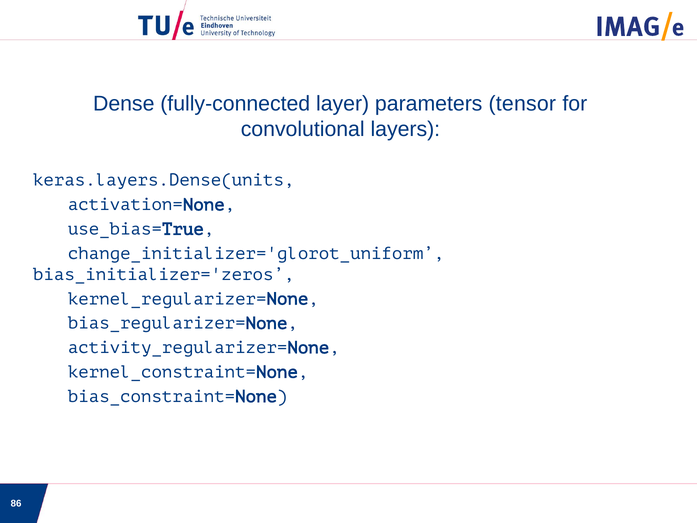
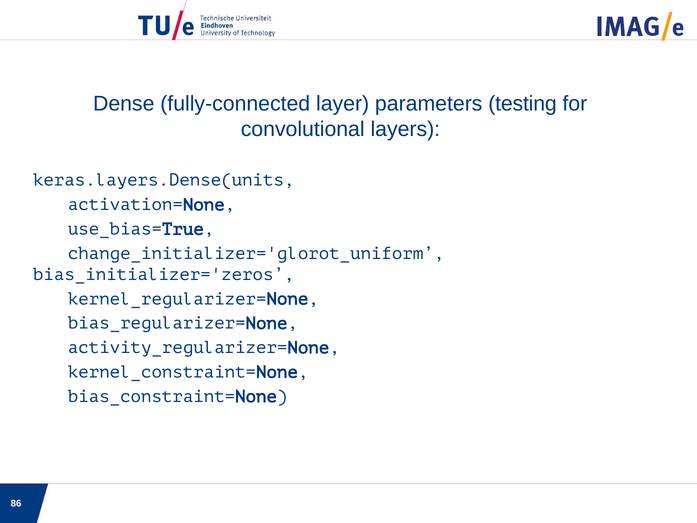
tensor: tensor -> testing
